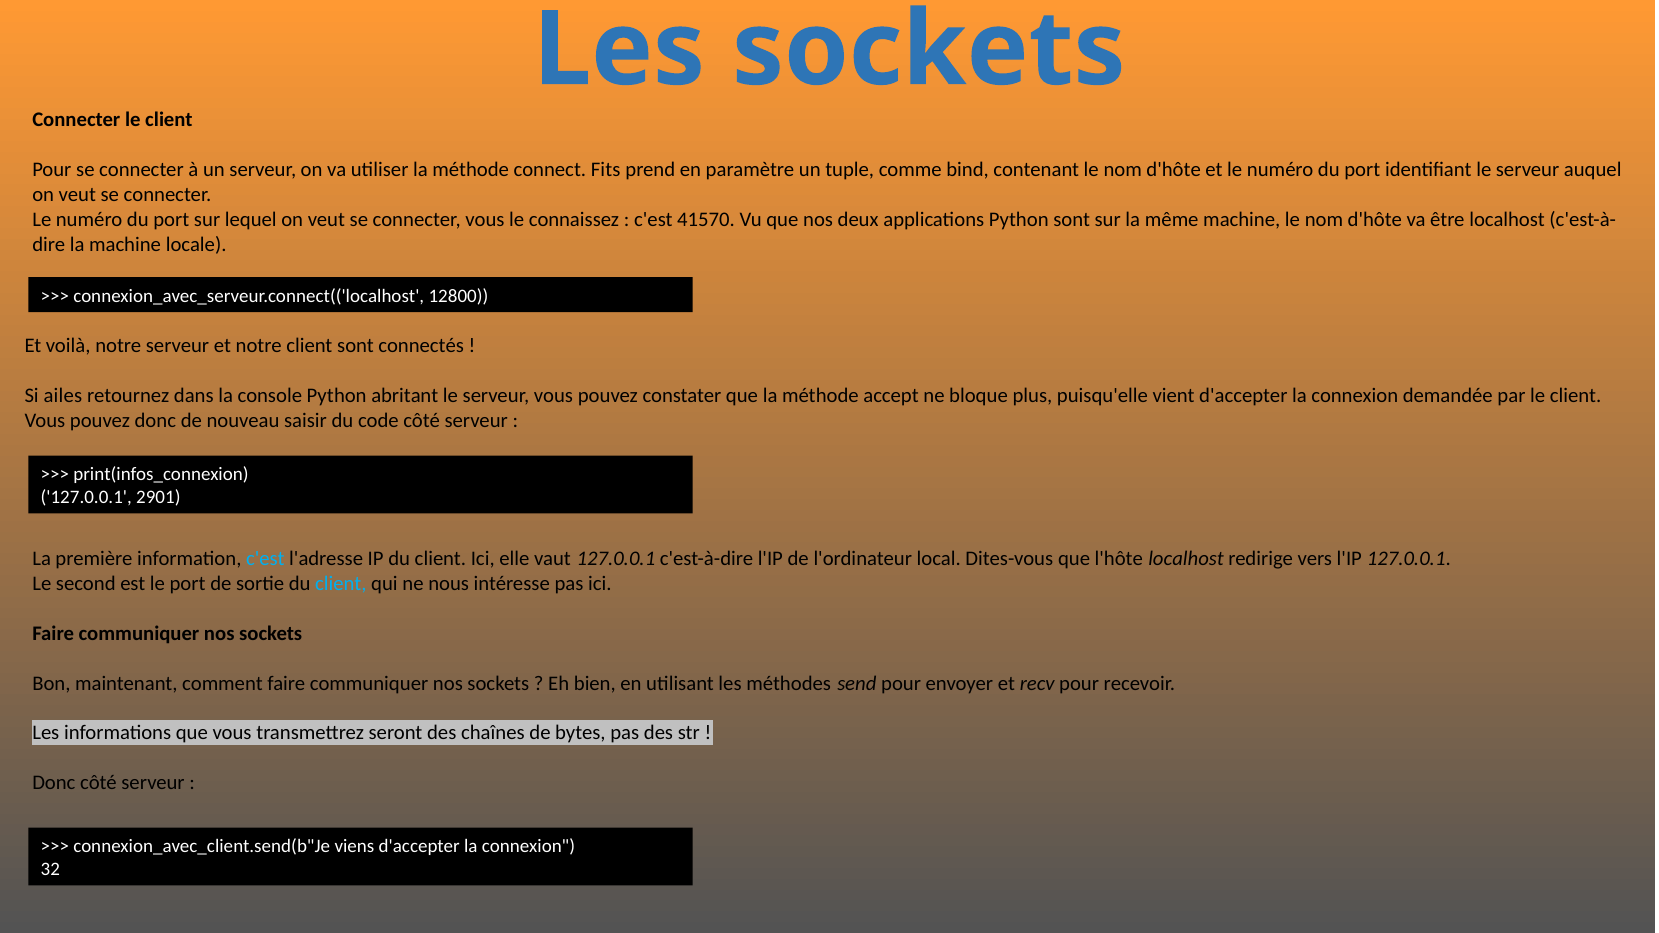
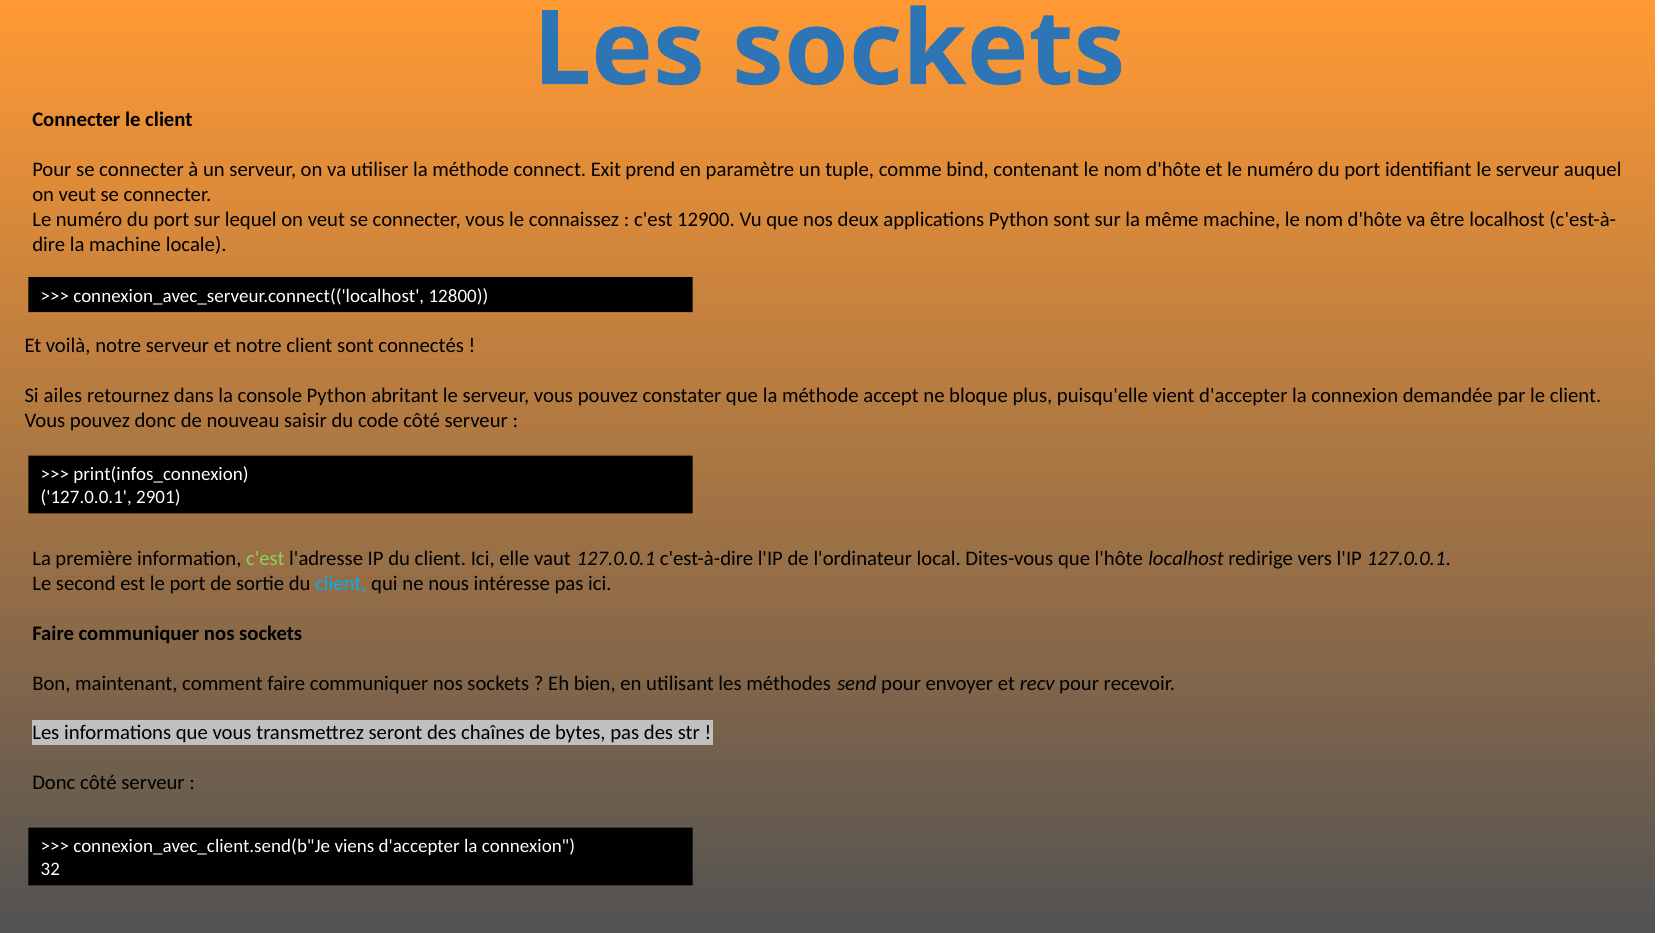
Fits: Fits -> Exit
41570: 41570 -> 12900
c'est at (265, 559) colour: light blue -> light green
